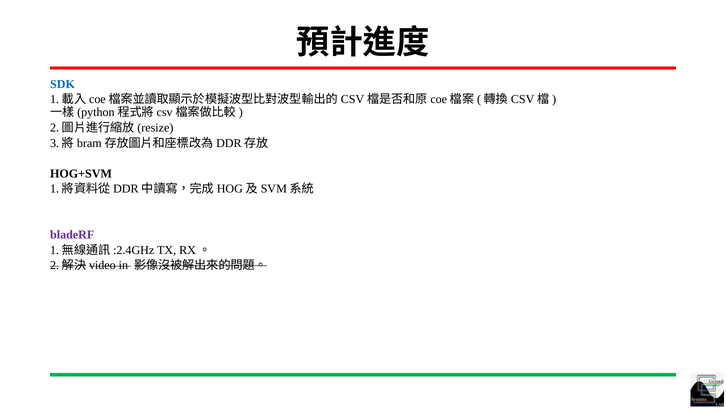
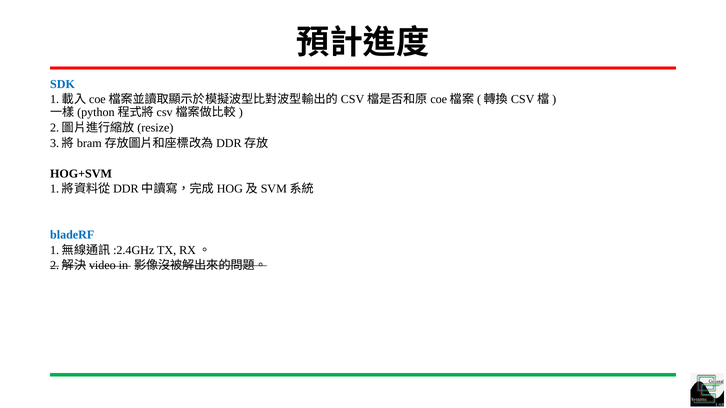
bladeRF colour: purple -> blue
